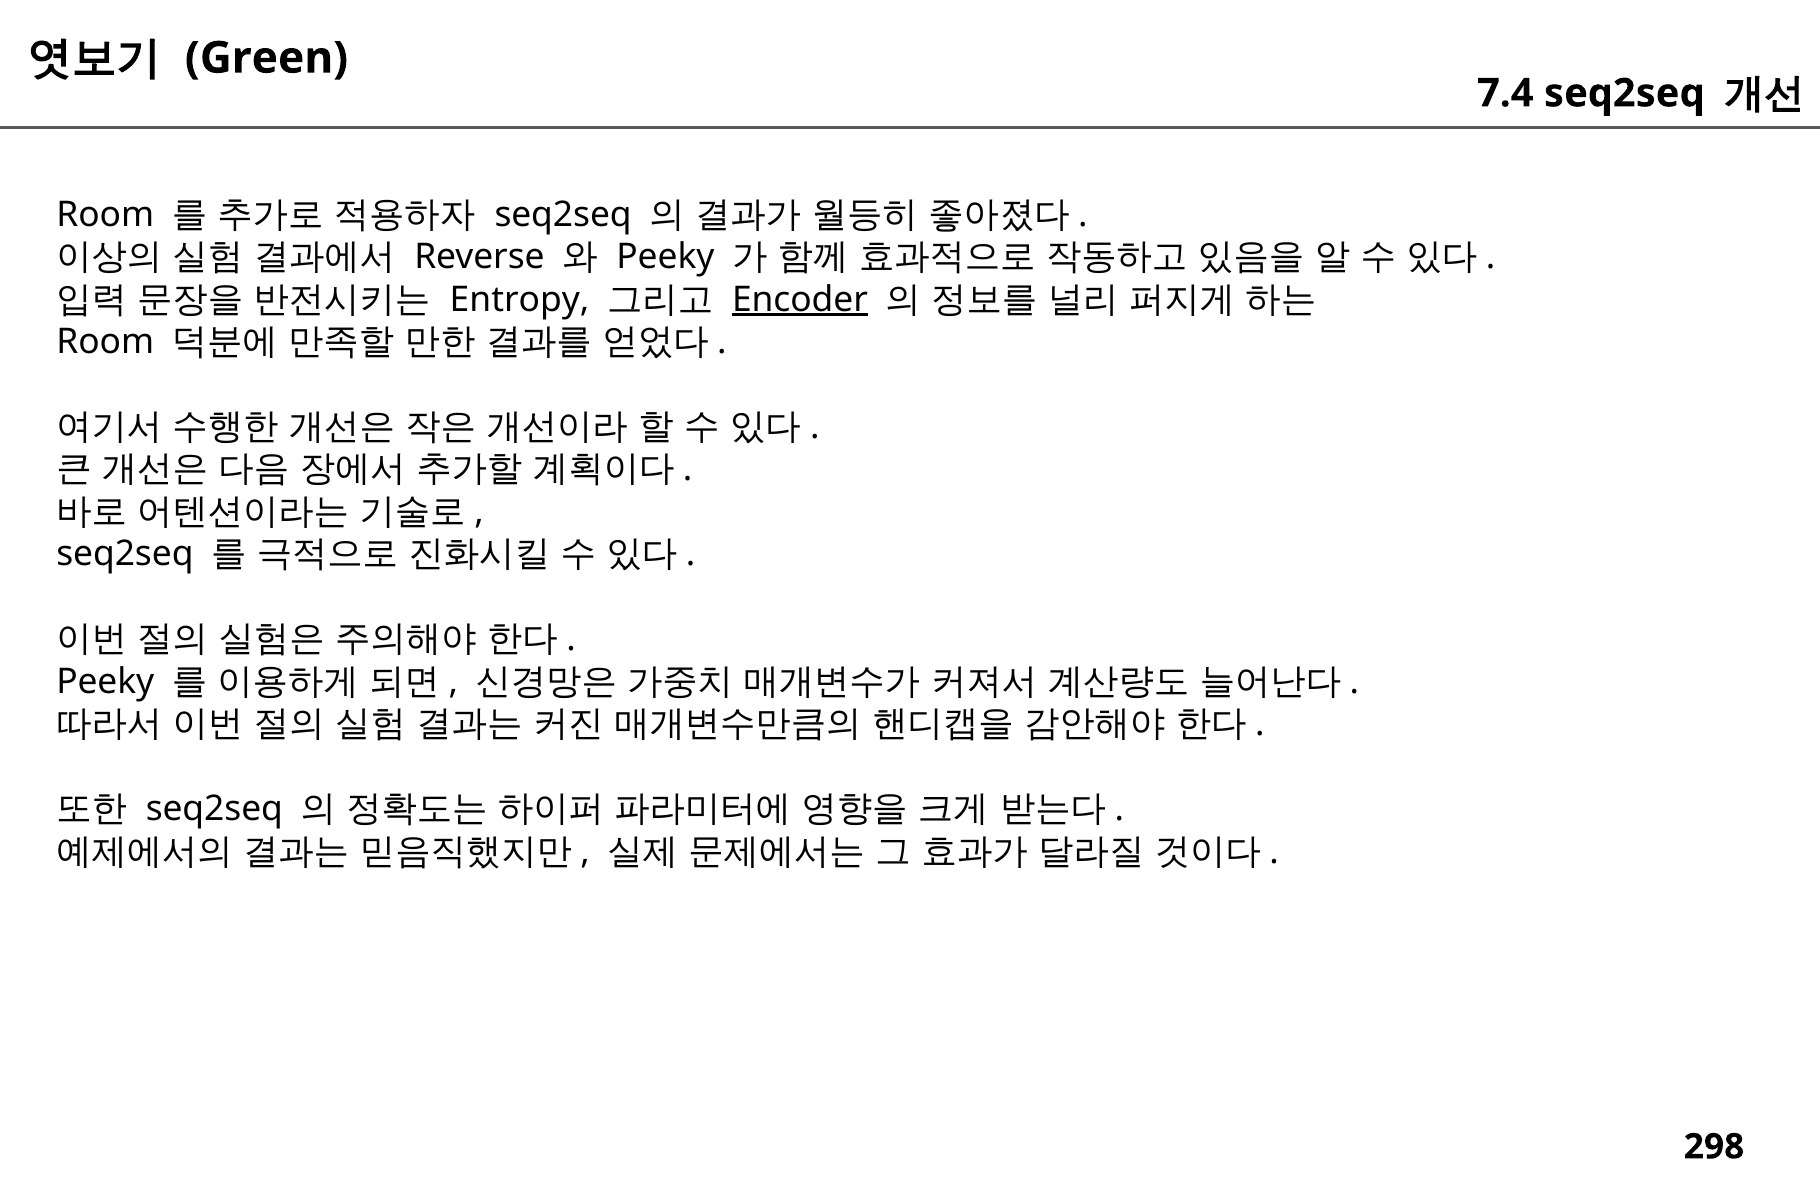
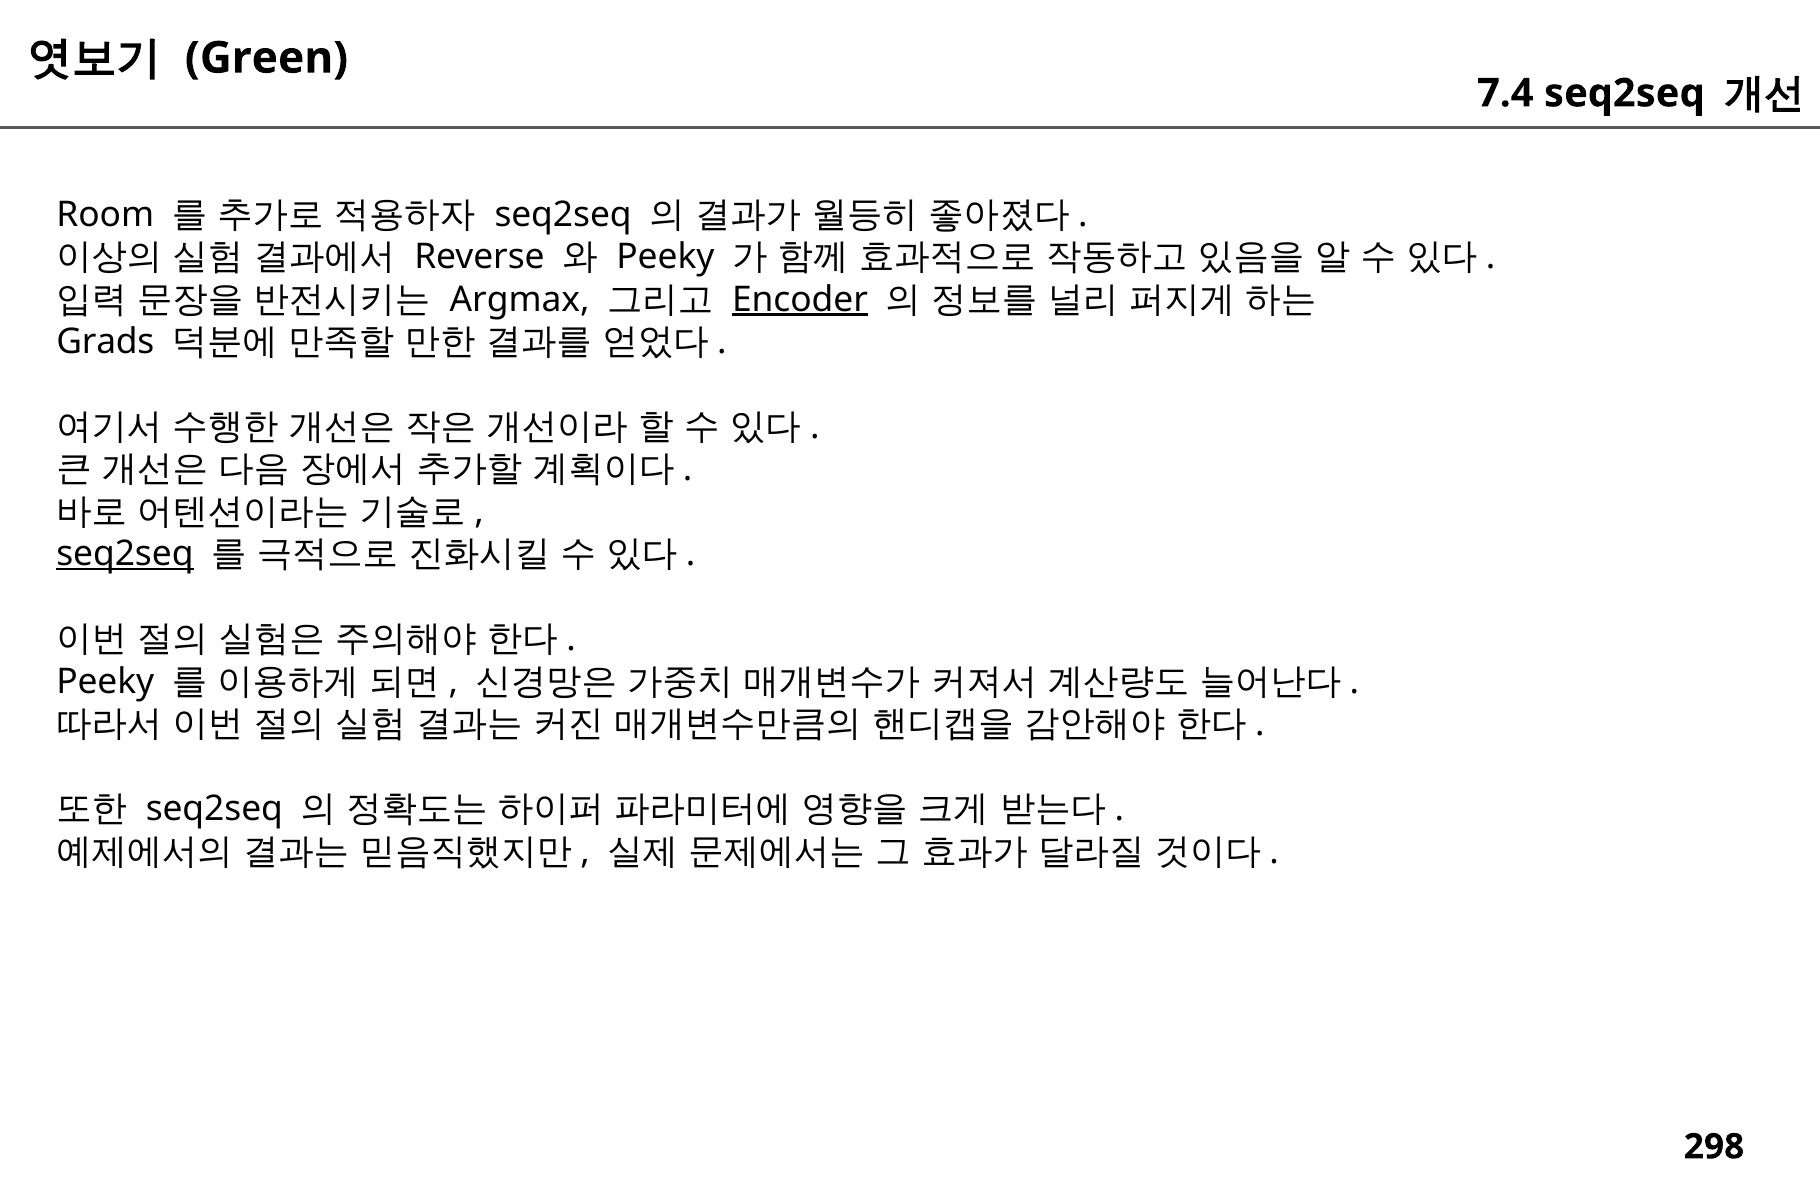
Entropy: Entropy -> Argmax
Room at (105, 342): Room -> Grads
seq2seq at (125, 554) underline: none -> present
